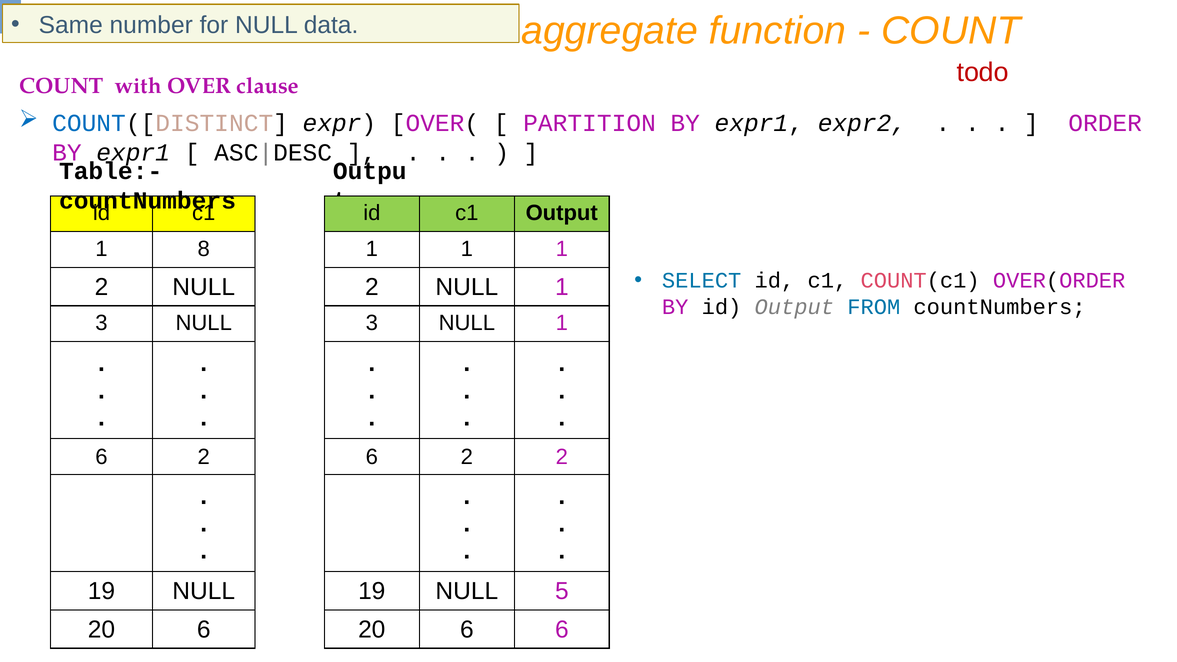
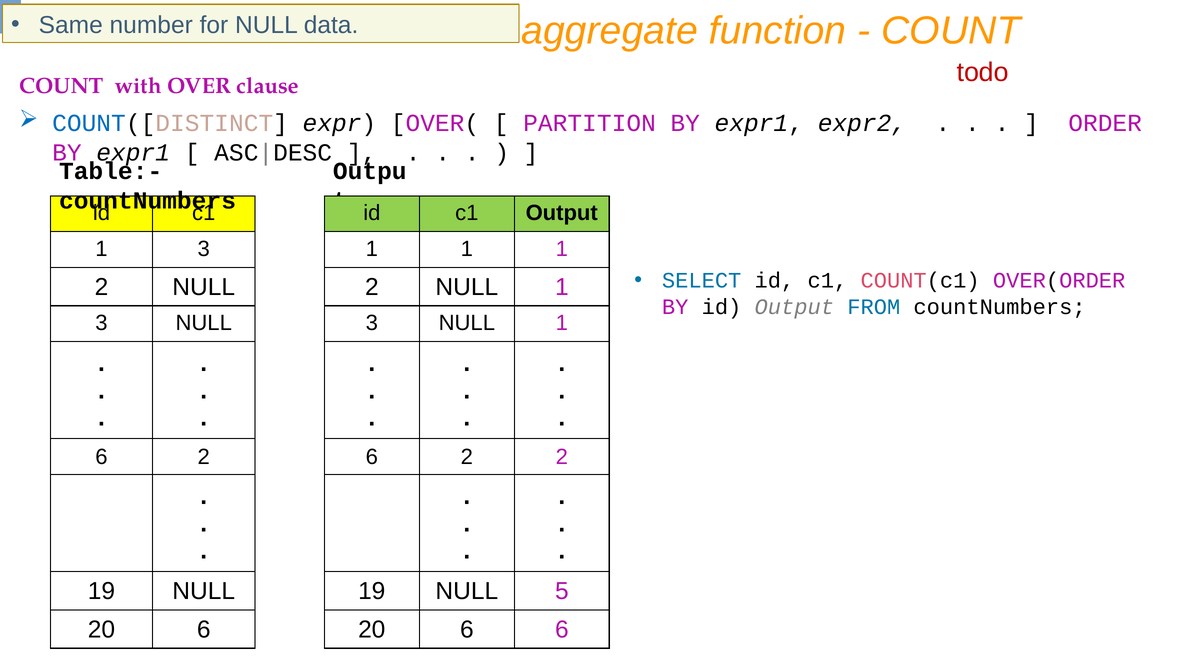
8 at (204, 249): 8 -> 3
